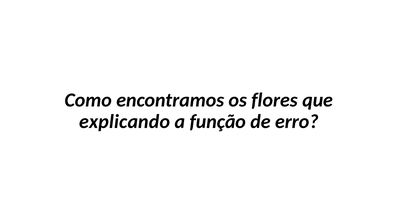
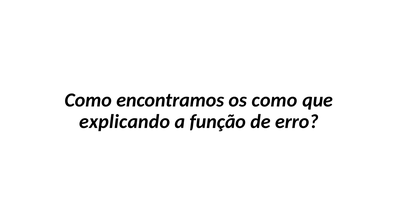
os flores: flores -> como
